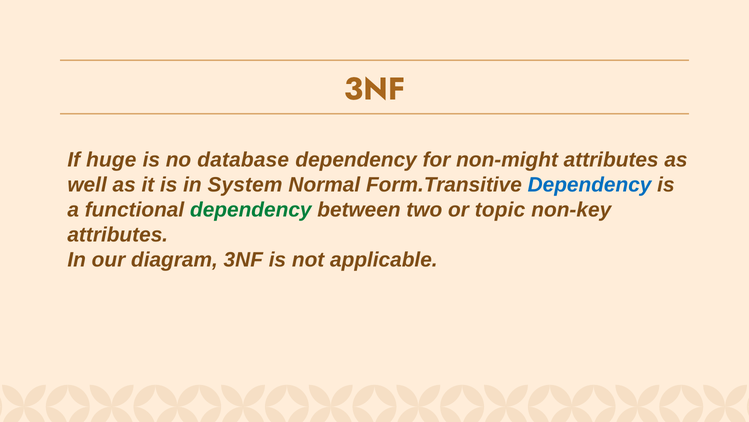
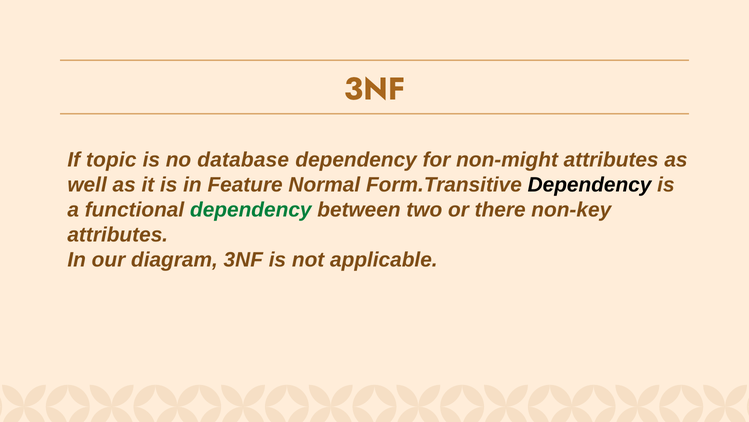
huge: huge -> topic
System: System -> Feature
Dependency at (590, 185) colour: blue -> black
topic: topic -> there
